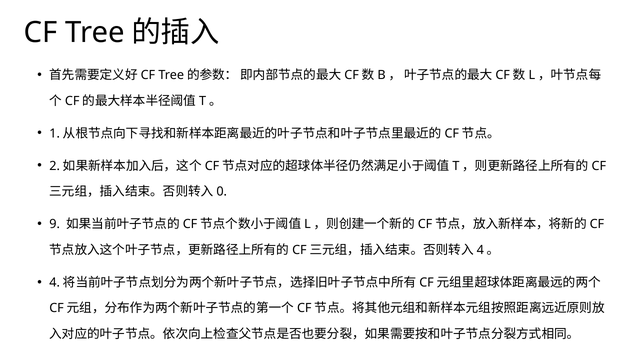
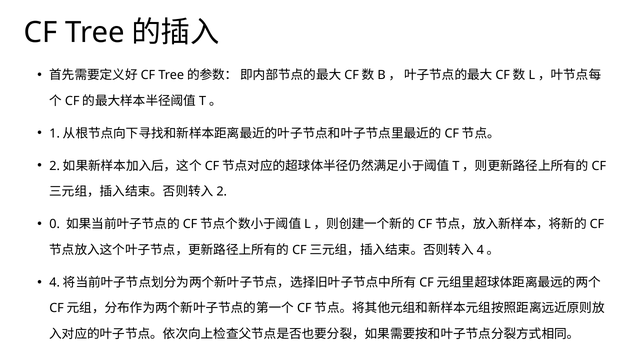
0 at (222, 191): 0 -> 2
9: 9 -> 0
